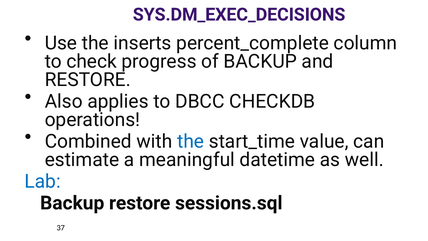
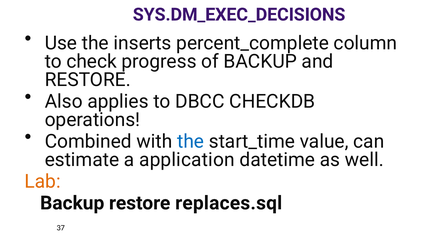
meaningful: meaningful -> application
Lab colour: blue -> orange
sessions.sql: sessions.sql -> replaces.sql
